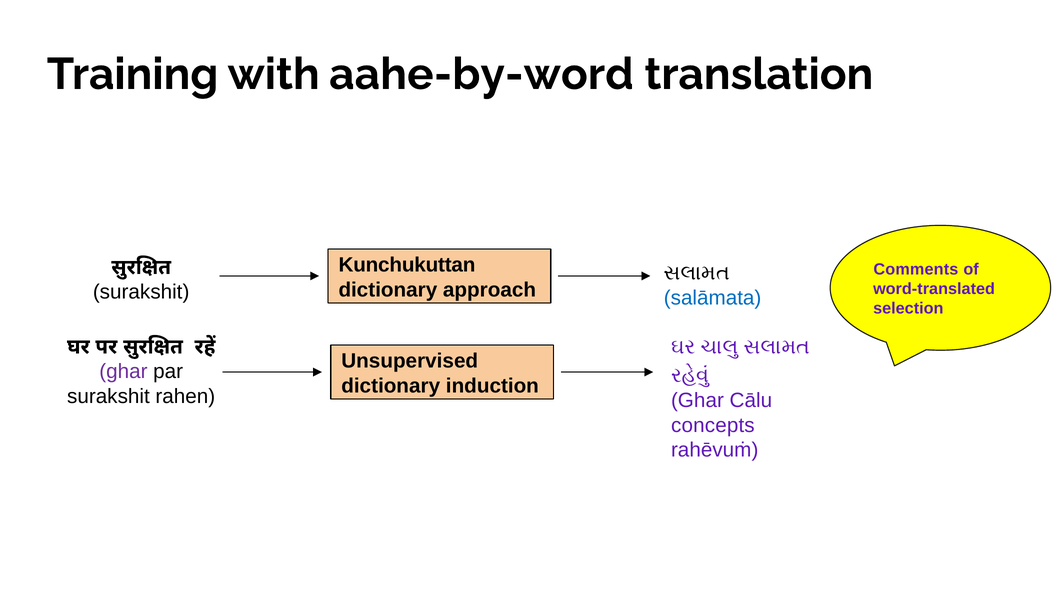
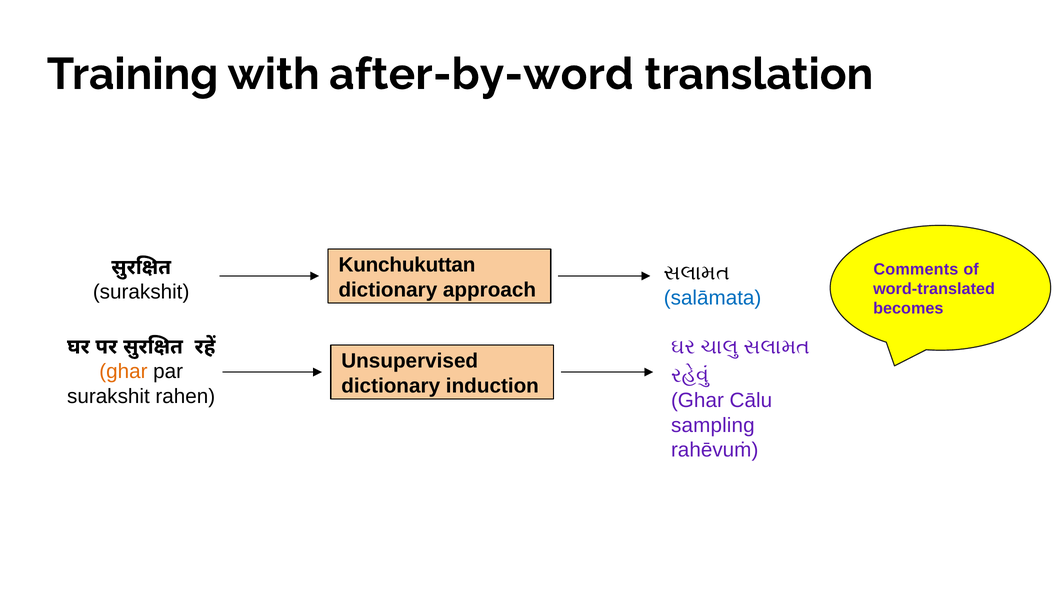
aahe-by-word: aahe-by-word -> after-by-word
selection: selection -> becomes
ghar at (123, 371) colour: purple -> orange
concepts: concepts -> sampling
